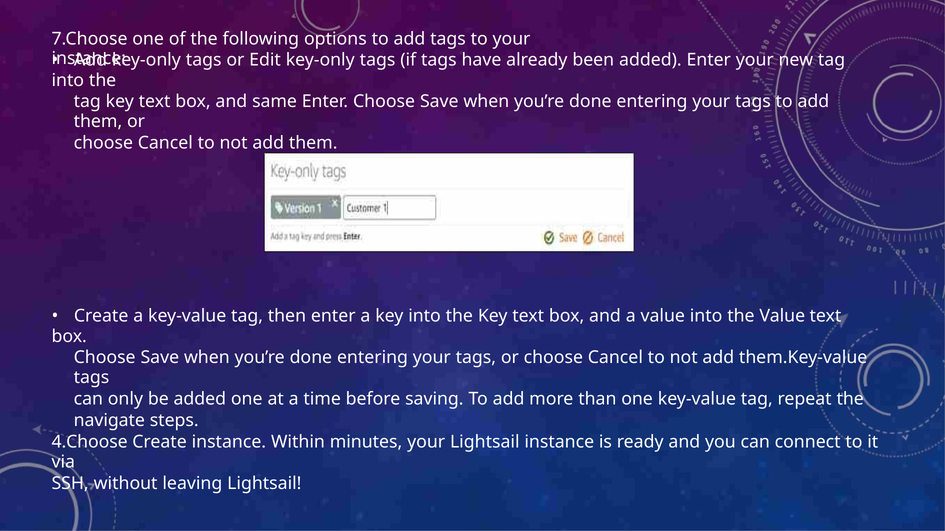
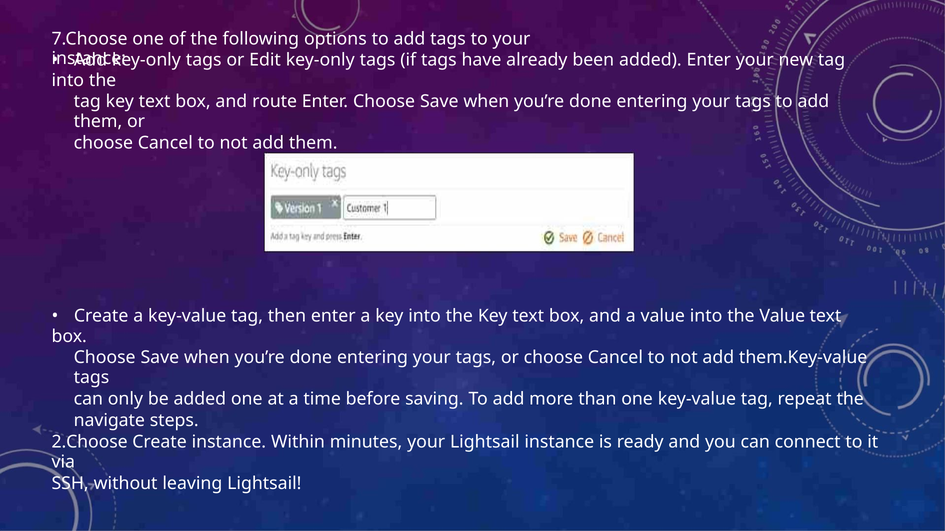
same: same -> route
4.Choose: 4.Choose -> 2.Choose
